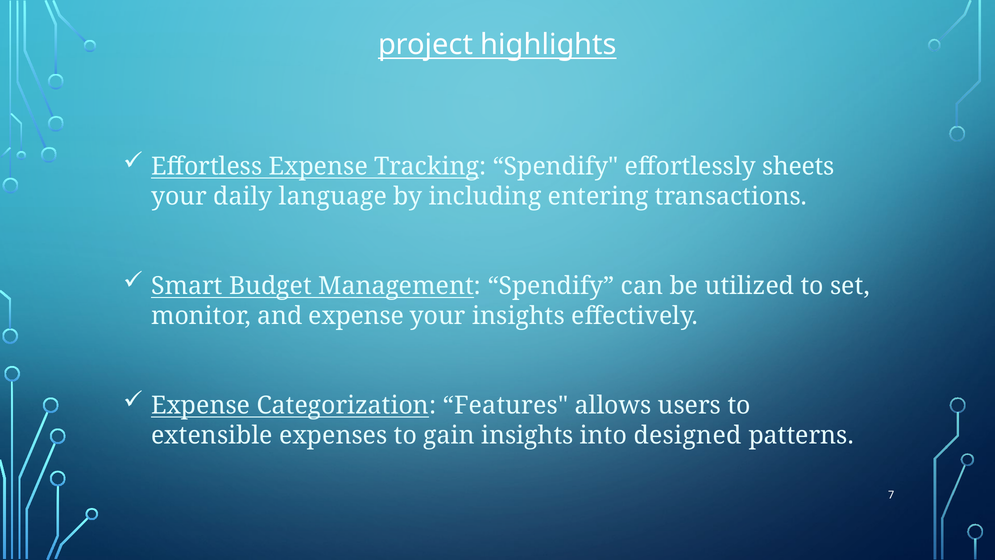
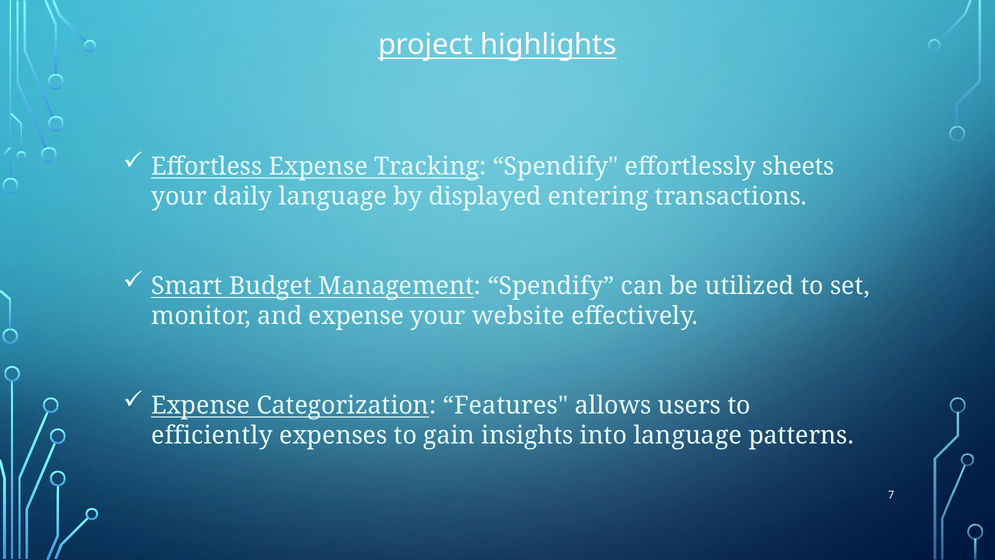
including: including -> displayed
your insights: insights -> website
extensible: extensible -> efficiently
into designed: designed -> language
